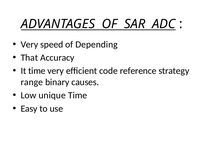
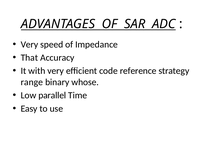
Depending: Depending -> Impedance
It time: time -> with
causes: causes -> whose
unique: unique -> parallel
